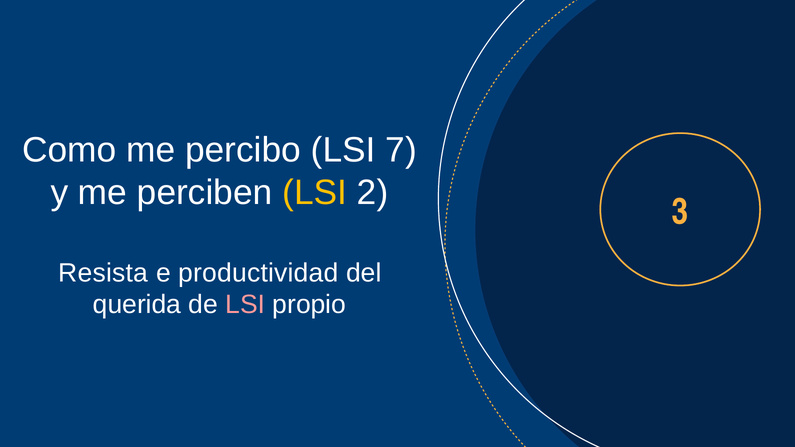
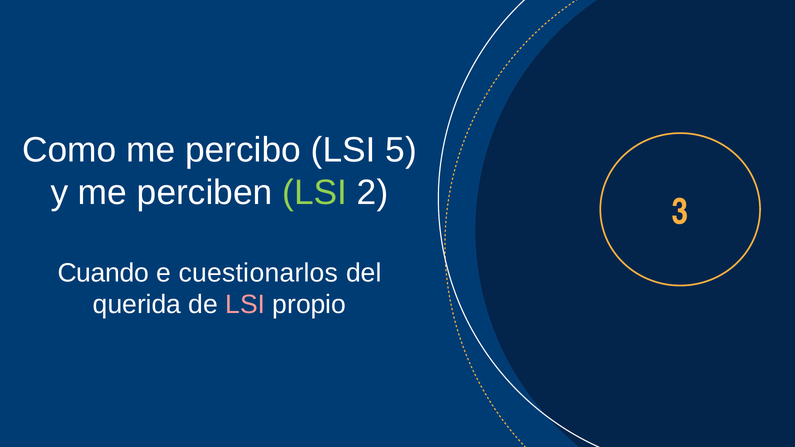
7: 7 -> 5
LSI at (315, 193) colour: yellow -> light green
Resista: Resista -> Cuando
productividad: productividad -> cuestionarlos
